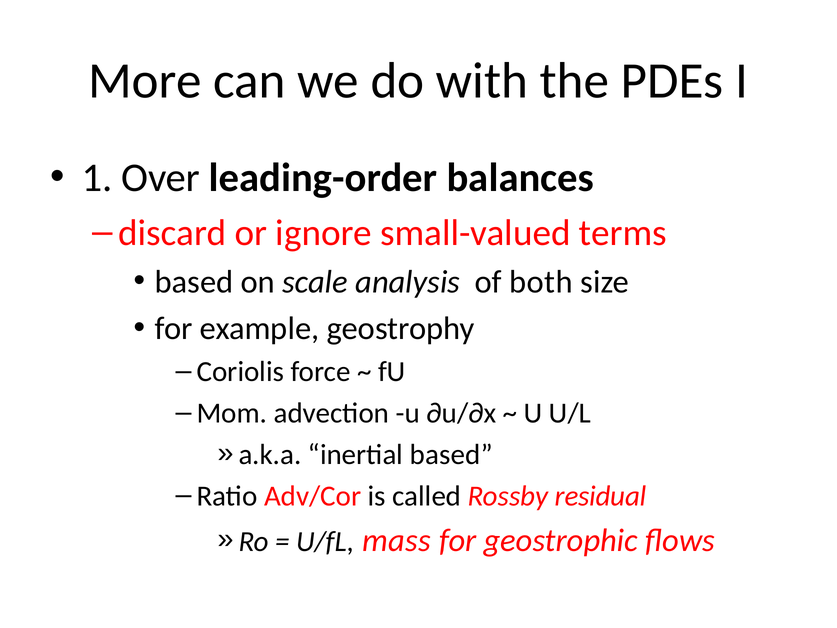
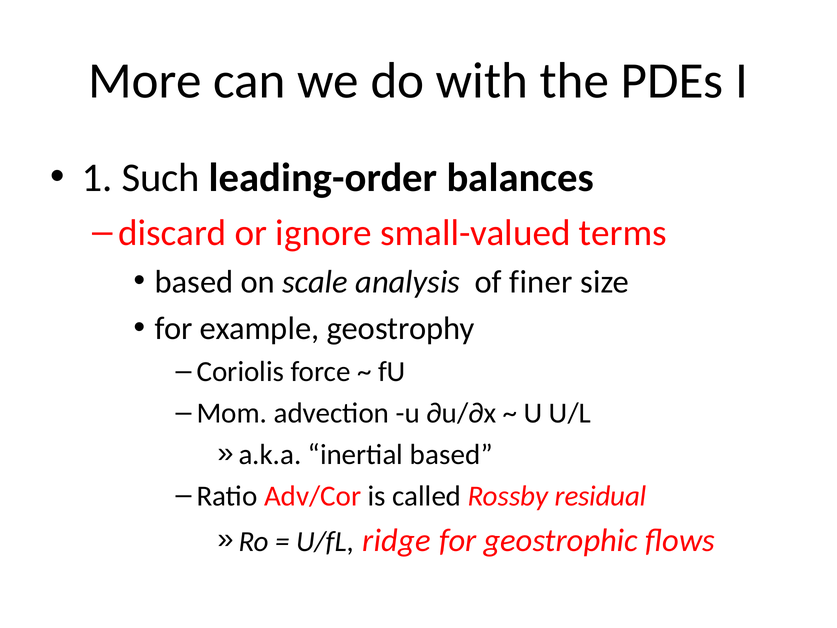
Over: Over -> Such
both: both -> finer
mass: mass -> ridge
